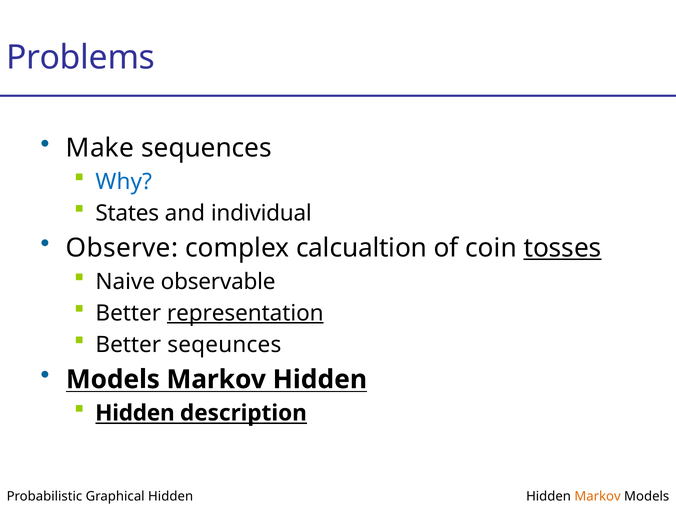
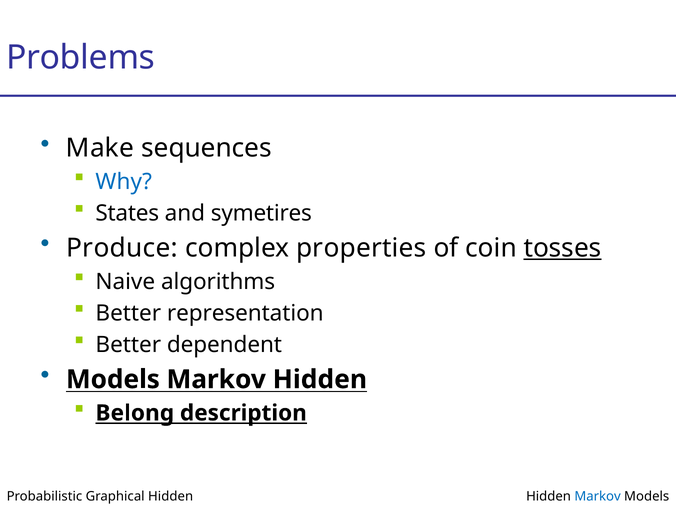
individual: individual -> symetires
Observe: Observe -> Produce
calcualtion: calcualtion -> properties
observable: observable -> algorithms
representation underline: present -> none
seqeunces: seqeunces -> dependent
Hidden at (135, 413): Hidden -> Belong
Markov at (598, 496) colour: orange -> blue
